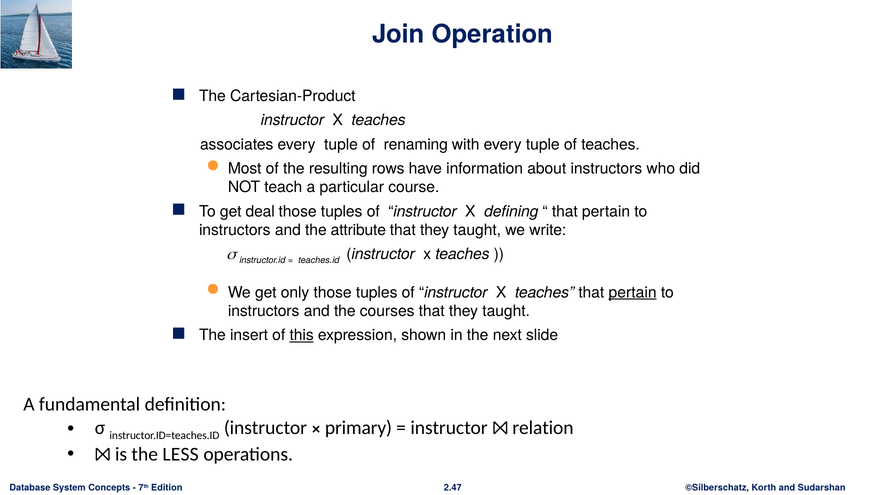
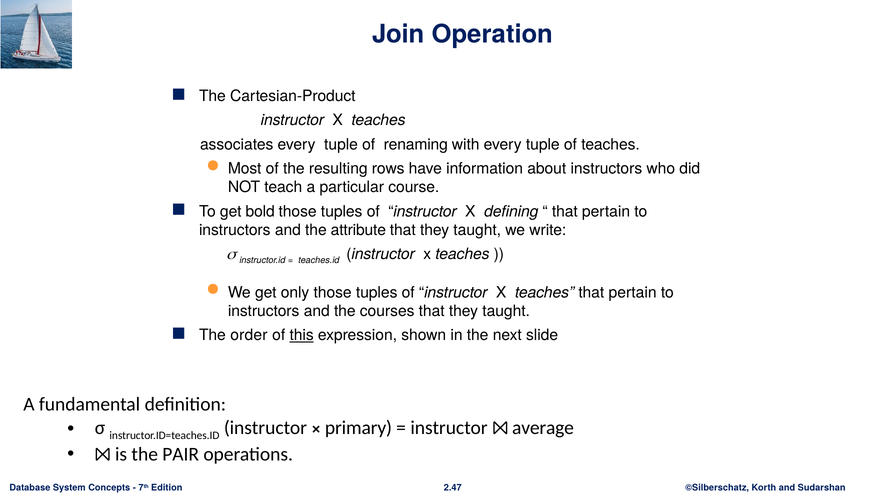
deal: deal -> bold
pertain at (633, 292) underline: present -> none
insert: insert -> order
relation: relation -> average
LESS: LESS -> PAIR
